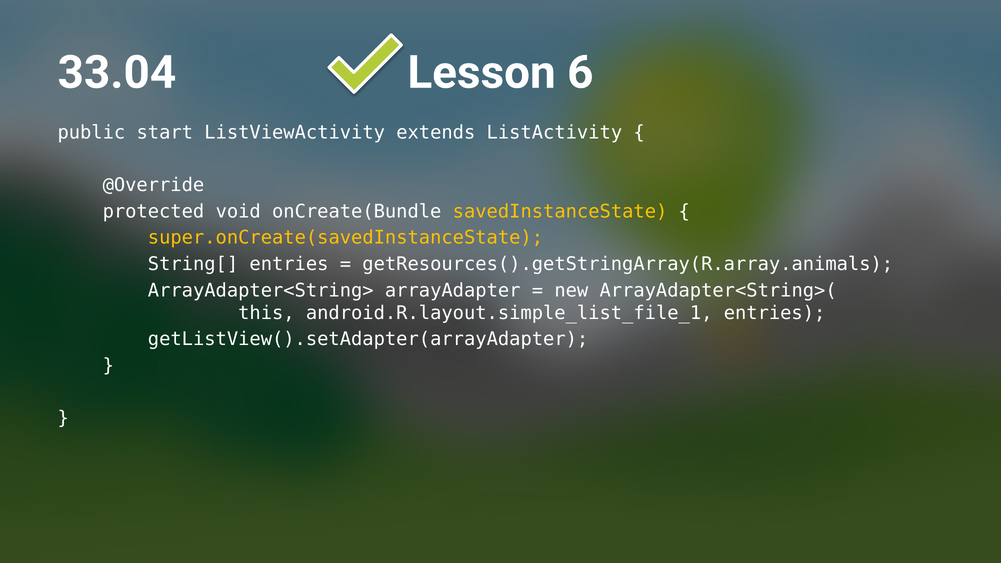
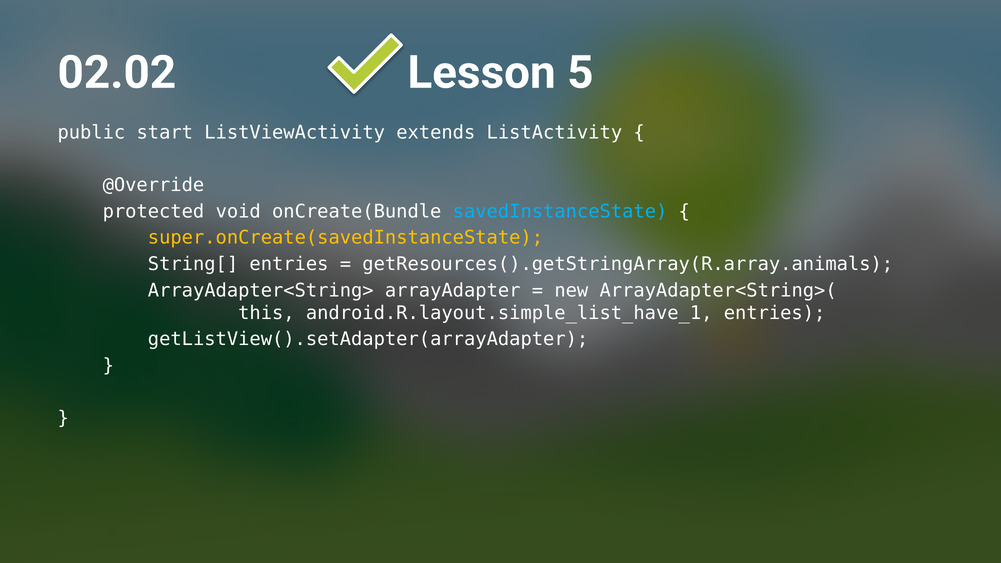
33.04: 33.04 -> 02.02
6: 6 -> 5
savedInstanceState colour: yellow -> light blue
android.R.layout.simple_list_file_1: android.R.layout.simple_list_file_1 -> android.R.layout.simple_list_have_1
